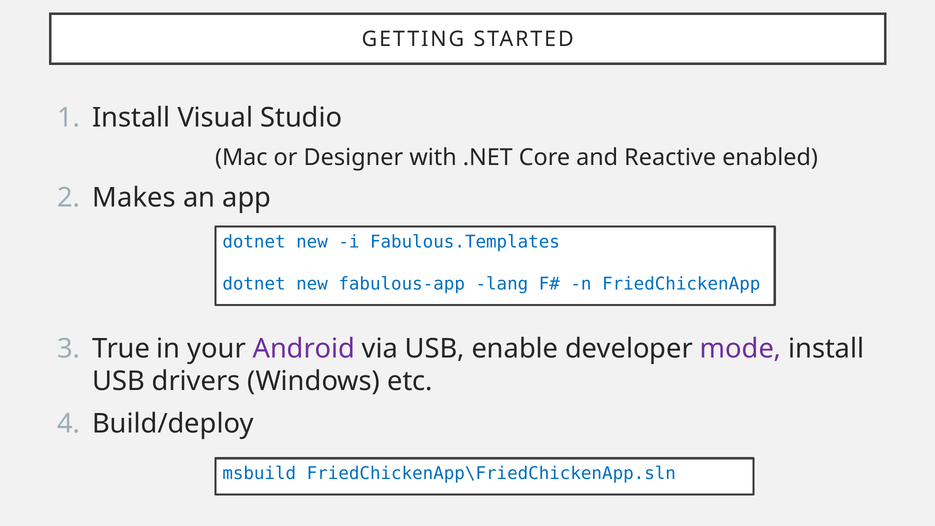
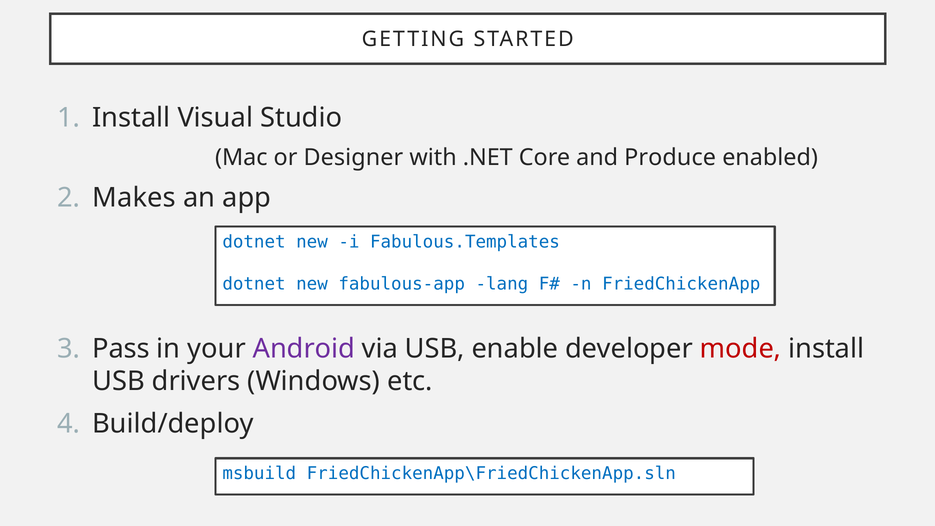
Reactive: Reactive -> Produce
True: True -> Pass
mode colour: purple -> red
